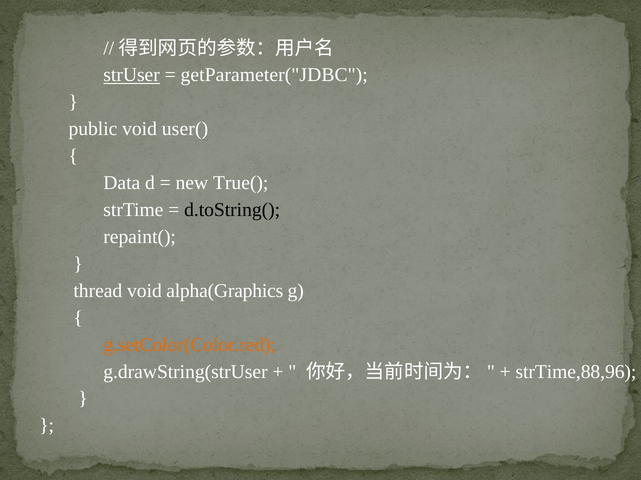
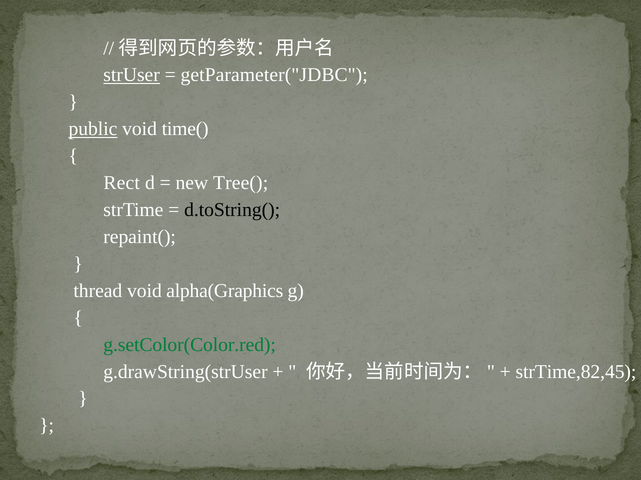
public underline: none -> present
user(: user( -> time(
Data: Data -> Rect
True(: True( -> Tree(
g.setColor(Color.red colour: orange -> green
strTime,88,96: strTime,88,96 -> strTime,82,45
